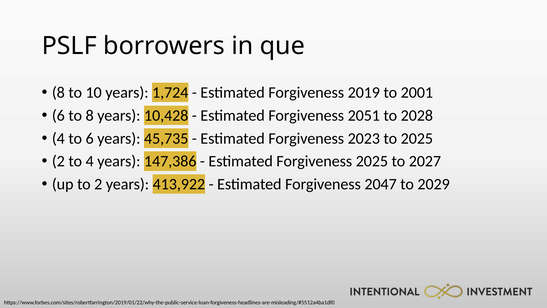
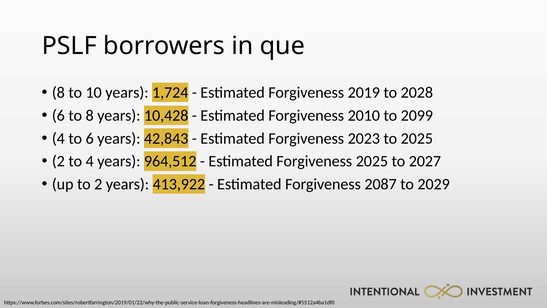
2001: 2001 -> 2028
2051: 2051 -> 2010
2028: 2028 -> 2099
45,735: 45,735 -> 42,843
147,386: 147,386 -> 964,512
2047: 2047 -> 2087
